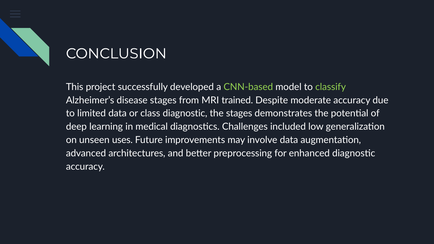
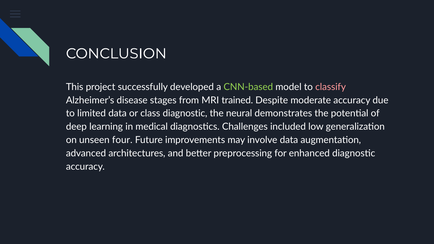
classify colour: light green -> pink
the stages: stages -> neural
uses: uses -> four
